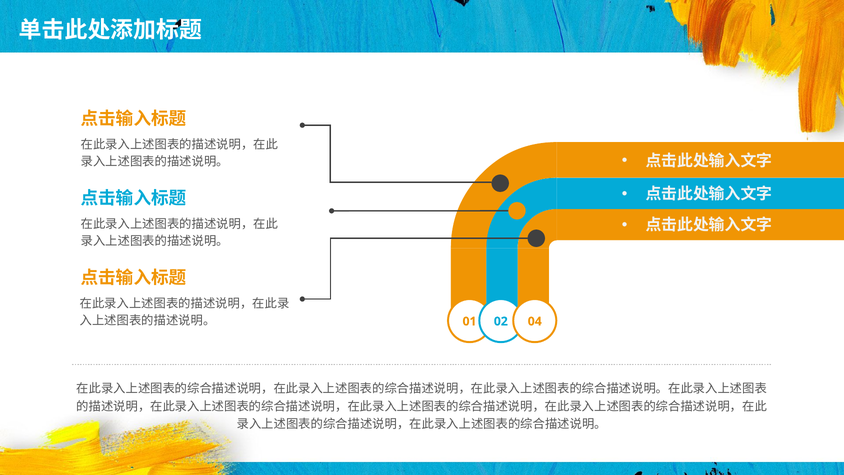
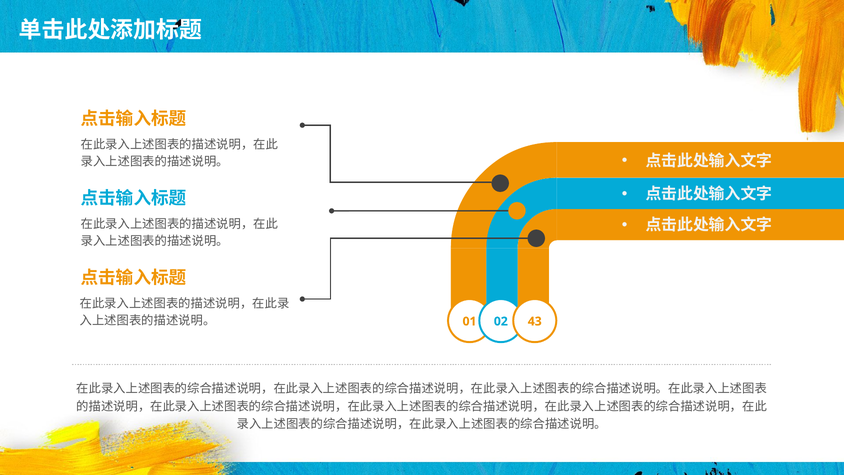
04: 04 -> 43
